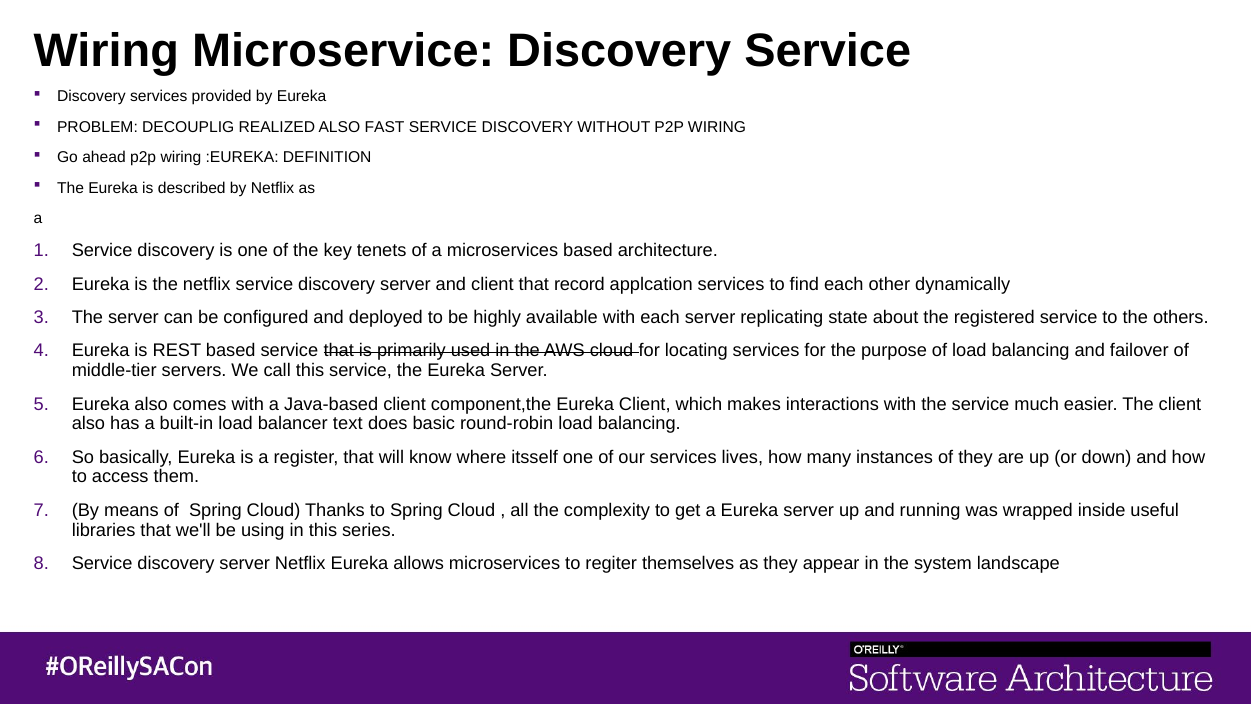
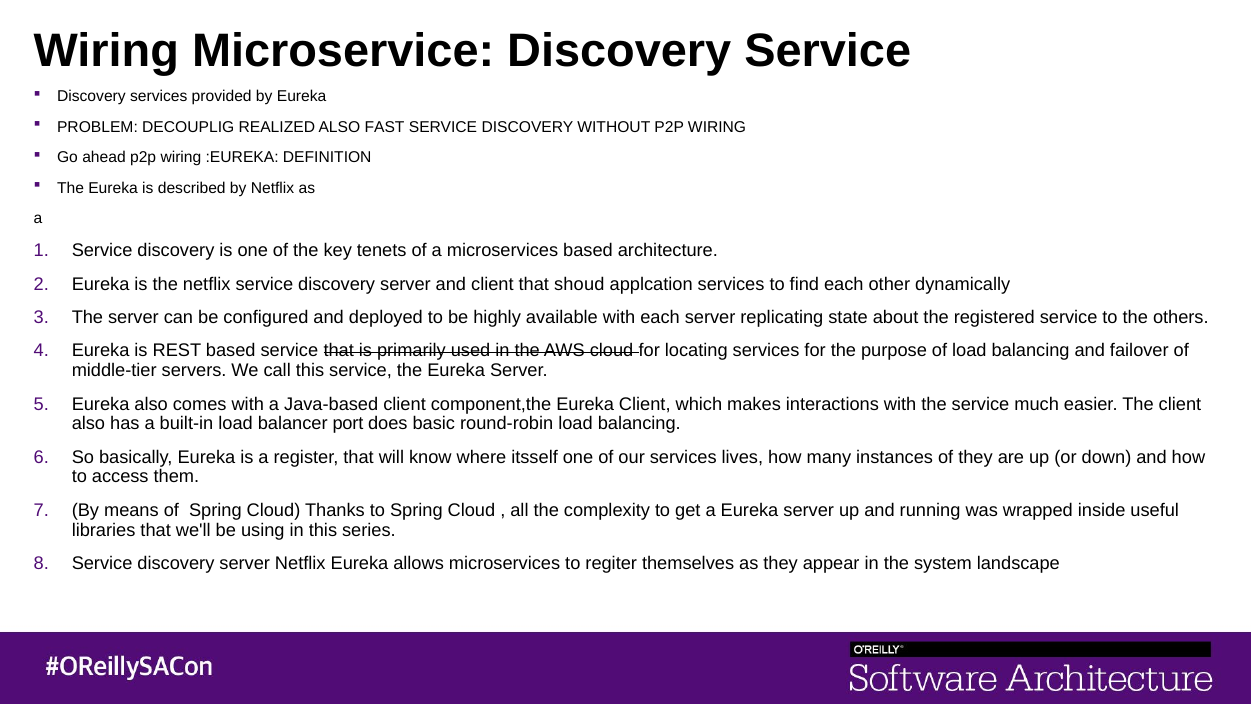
record: record -> shoud
text: text -> port
